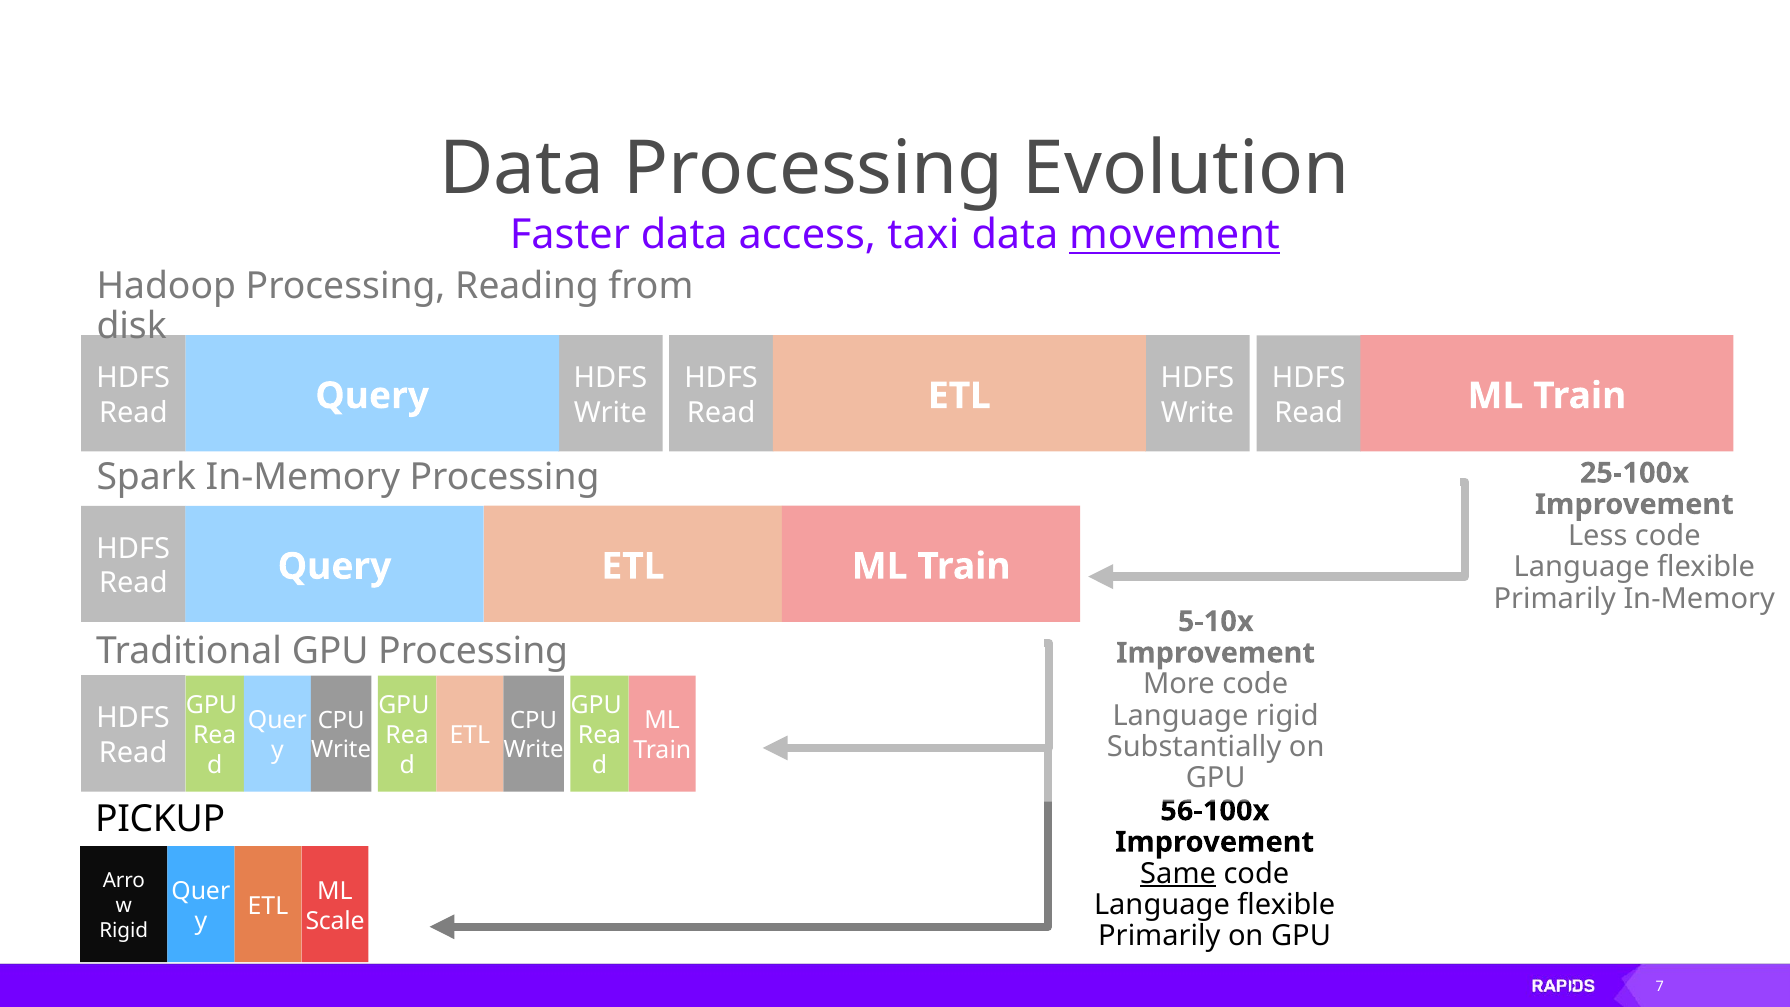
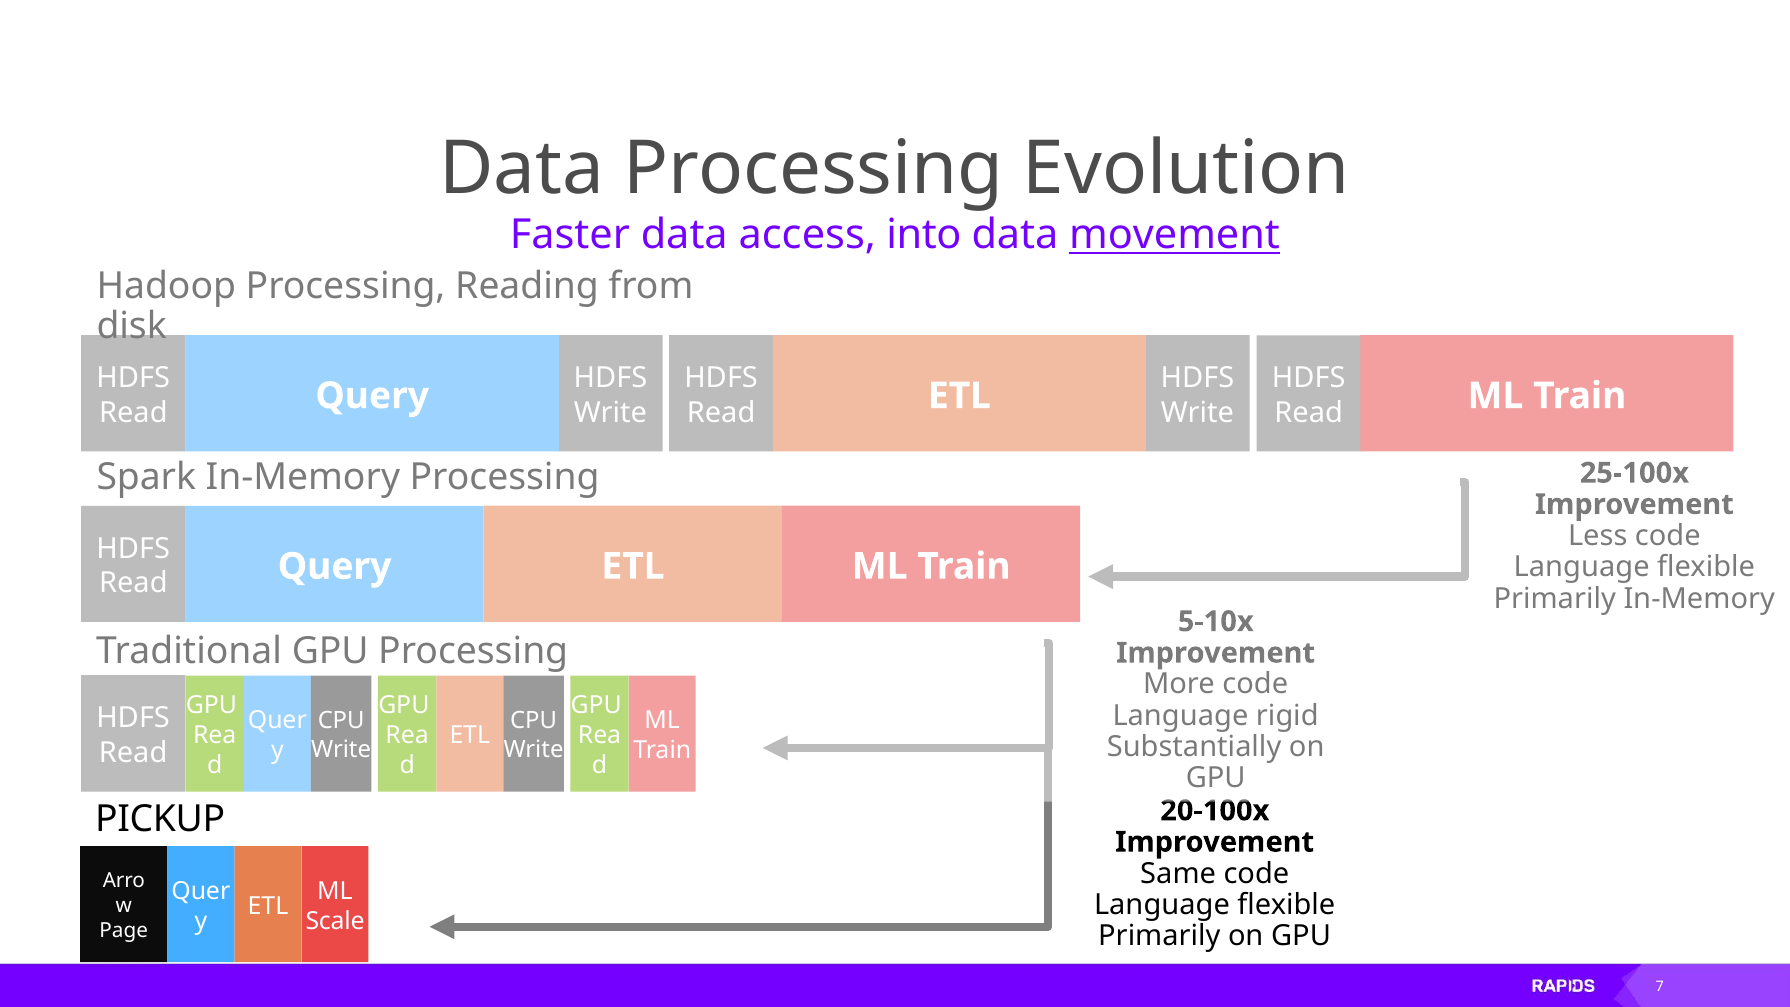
taxi: taxi -> into
56-100x: 56-100x -> 20-100x
Same underline: present -> none
Rigid at (124, 930): Rigid -> Page
